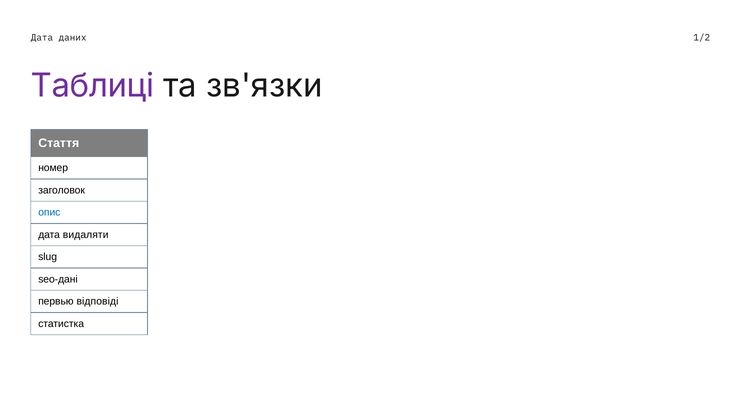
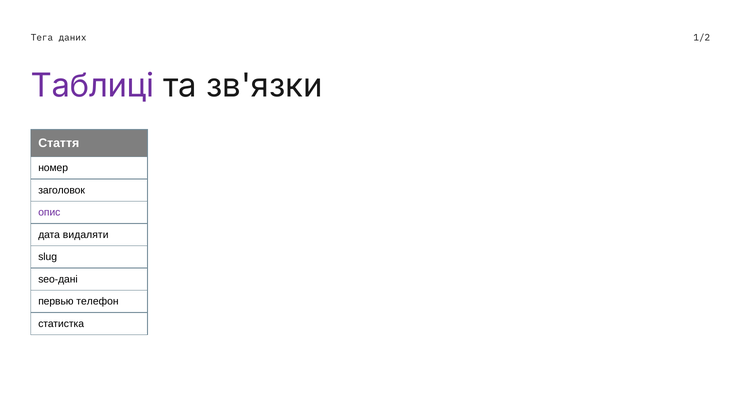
Дата at (42, 38): Дата -> Тега
опис colour: blue -> purple
відповіді: відповіді -> телефон
